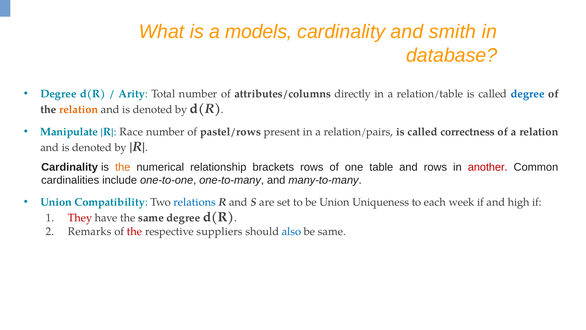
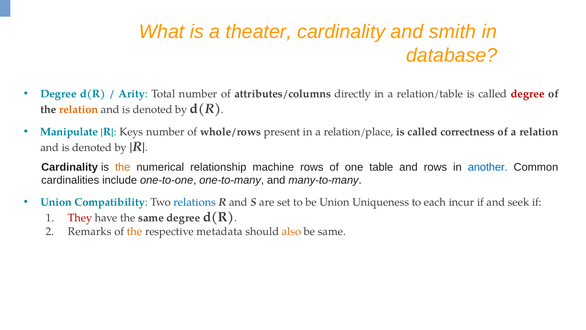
models: models -> theater
degree at (528, 94) colour: blue -> red
Race: Race -> Keys
pastel/rows: pastel/rows -> whole/rows
relation/pairs: relation/pairs -> relation/place
brackets: brackets -> machine
another colour: red -> blue
week: week -> incur
high: high -> seek
the at (135, 231) colour: red -> orange
suppliers: suppliers -> metadata
also colour: blue -> orange
